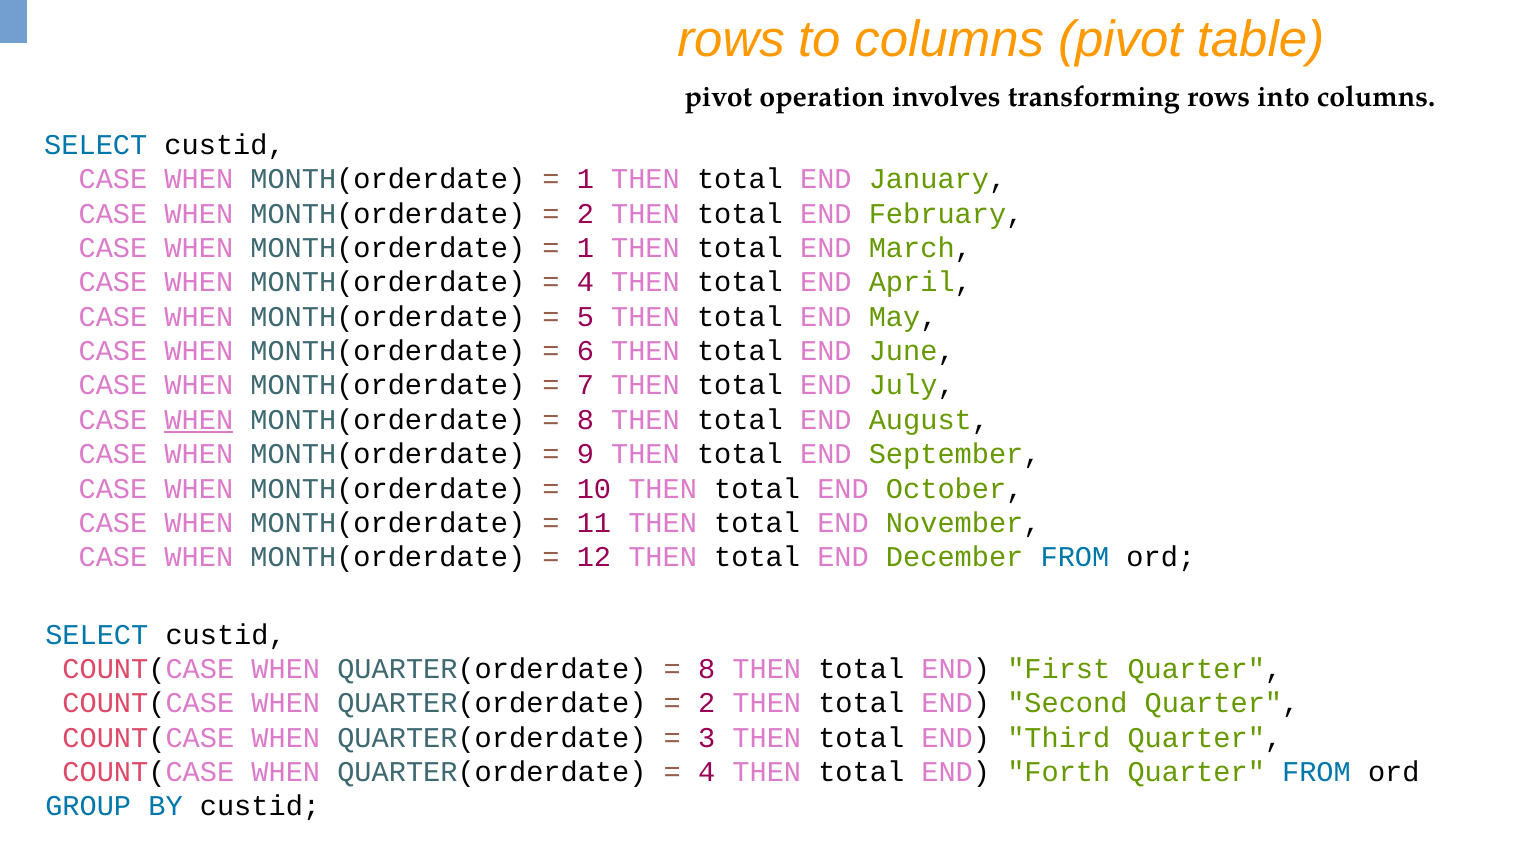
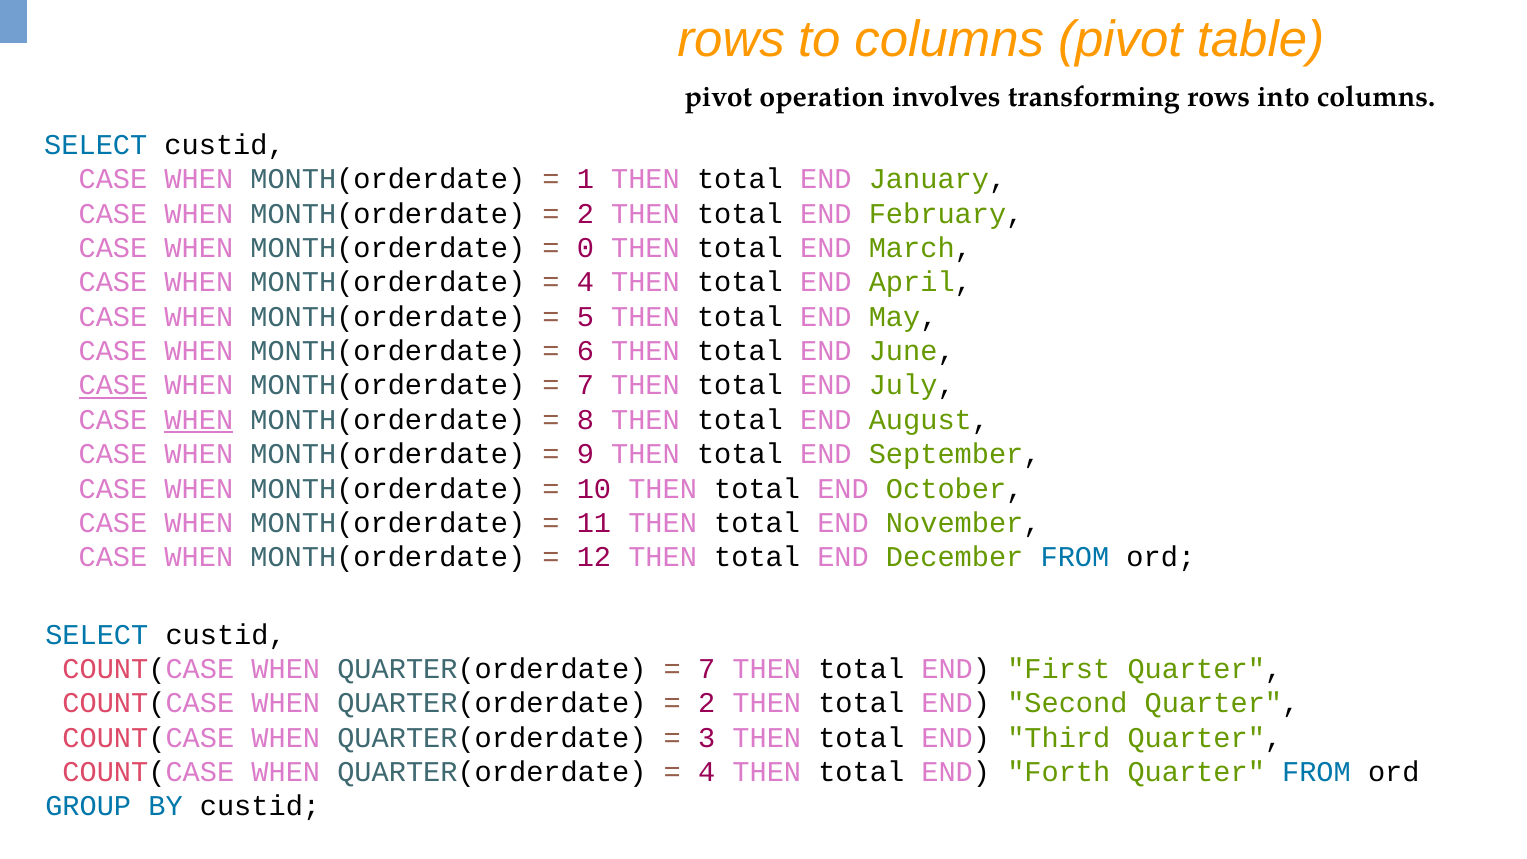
1 at (585, 248): 1 -> 0
CASE at (113, 385) underline: none -> present
8 at (707, 669): 8 -> 7
